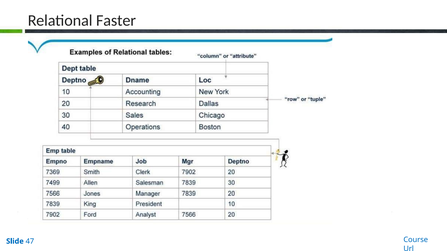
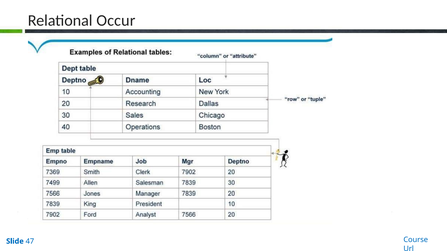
Faster: Faster -> Occur
